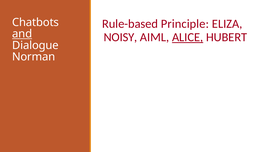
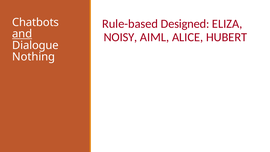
Principle: Principle -> Designed
ALICE underline: present -> none
Norman: Norman -> Nothing
